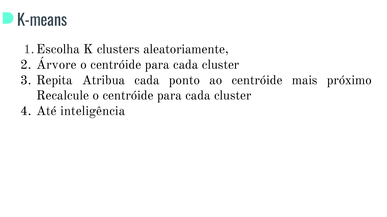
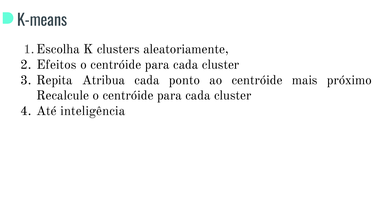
Árvore: Árvore -> Efeitos
